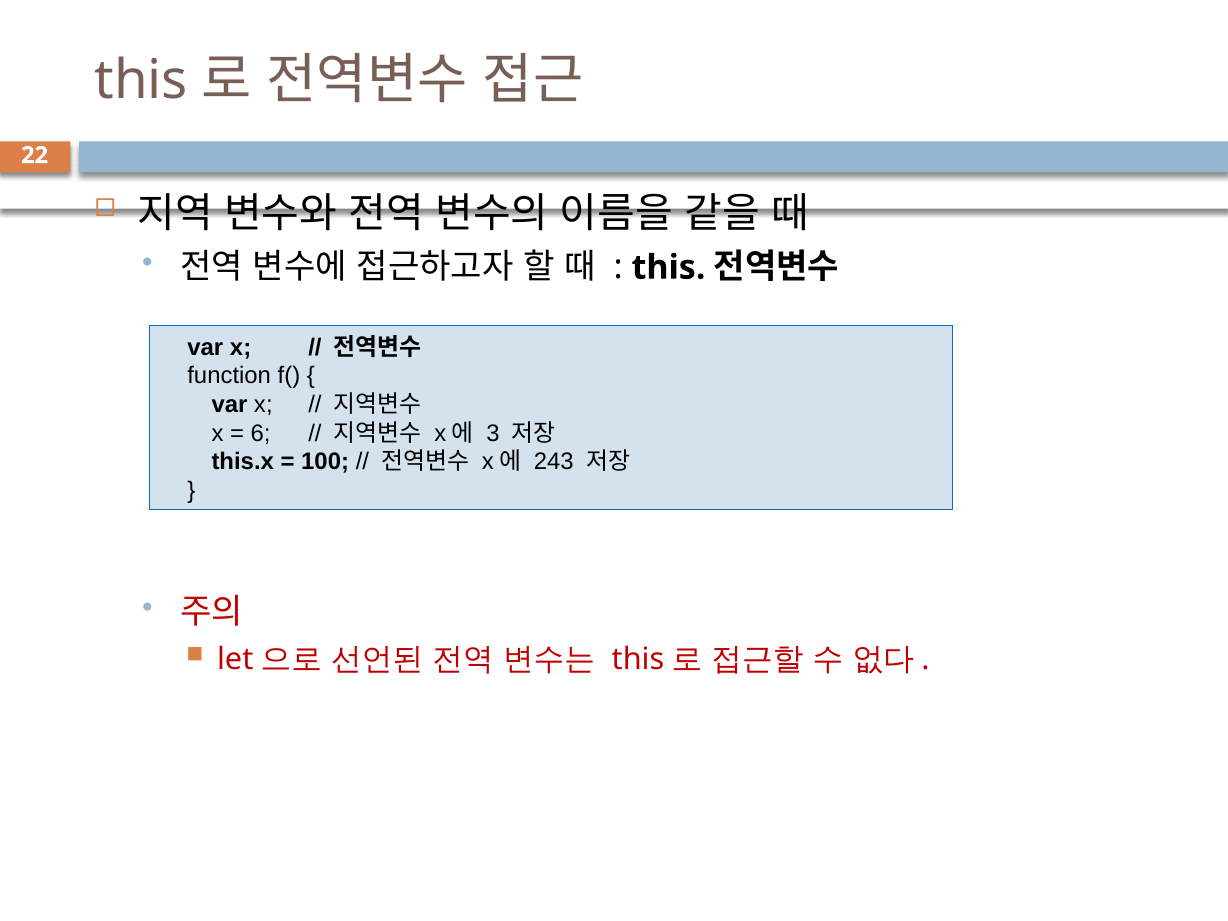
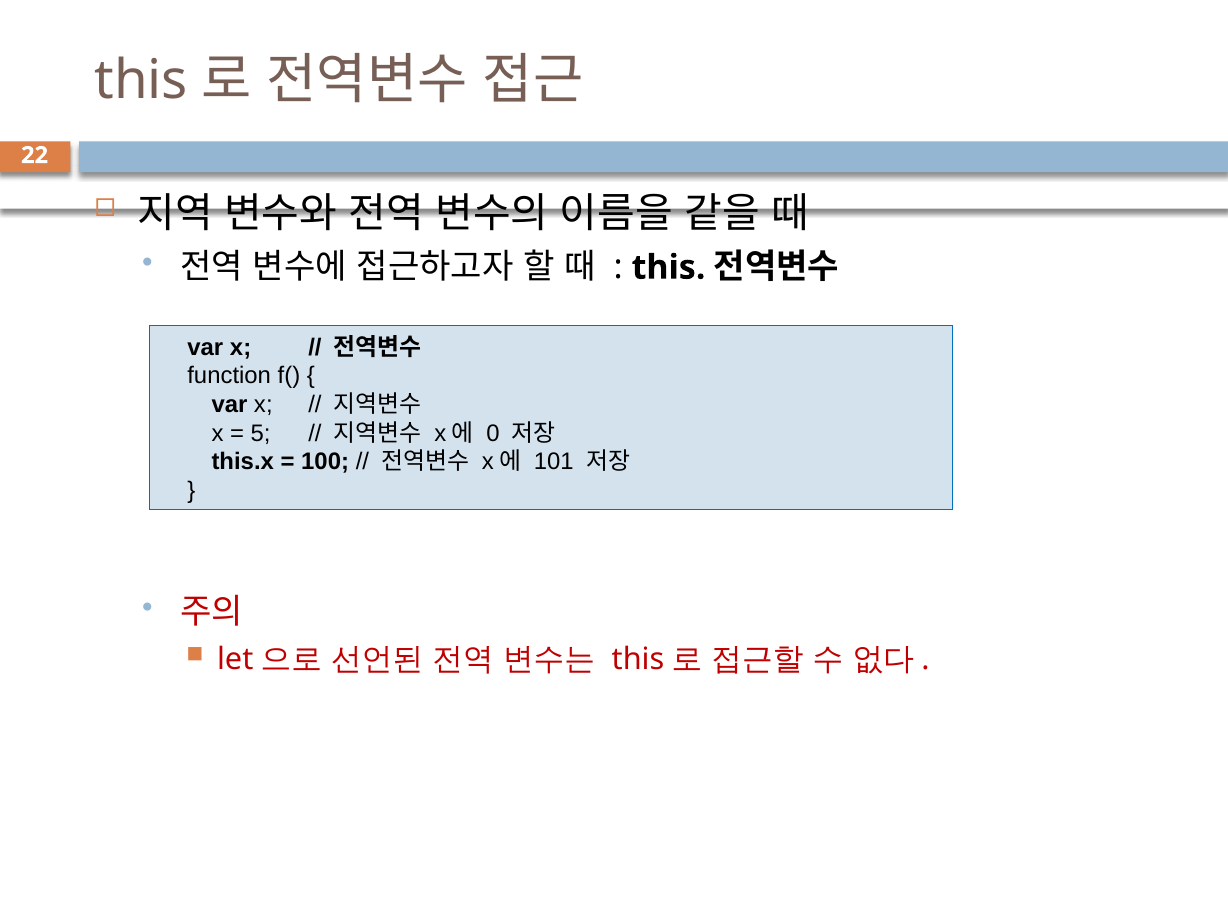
6: 6 -> 5
3: 3 -> 0
243: 243 -> 101
